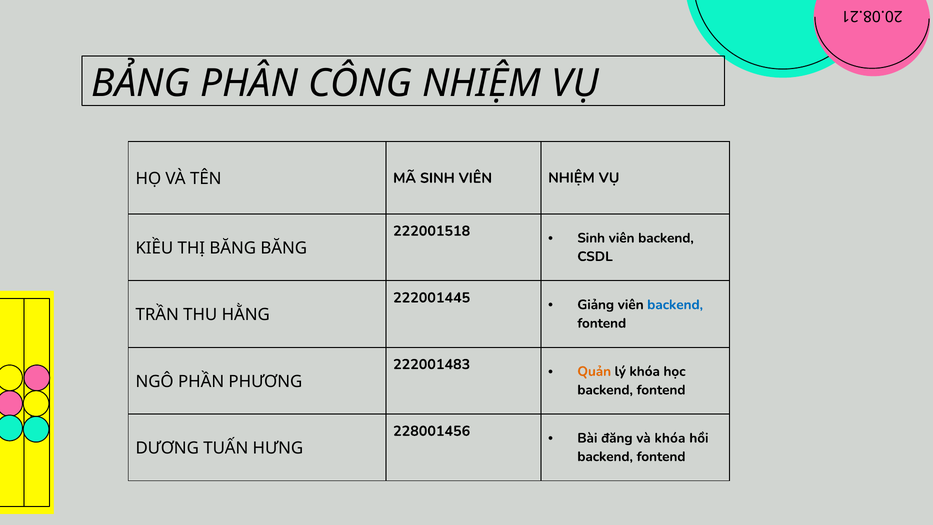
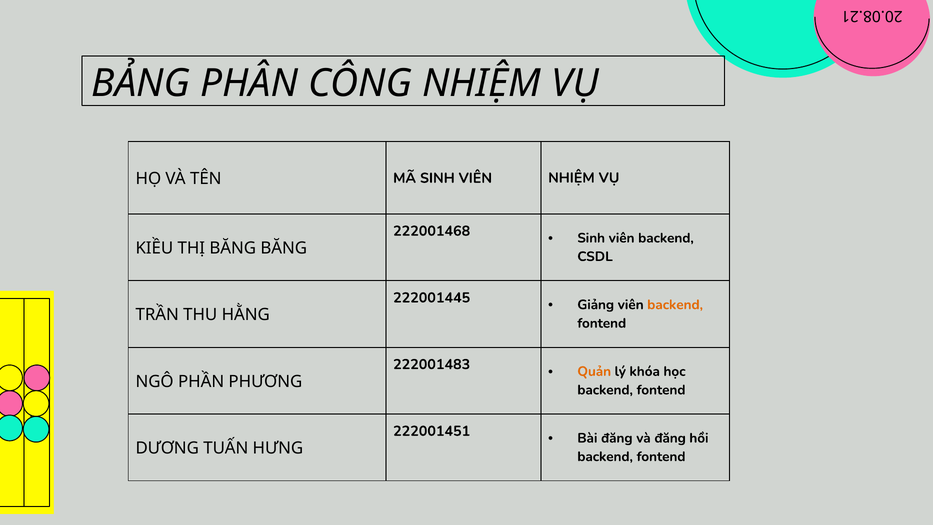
222001518: 222001518 -> 222001468
backend at (675, 305) colour: blue -> orange
228001456: 228001456 -> 222001451
và khóa: khóa -> đăng
